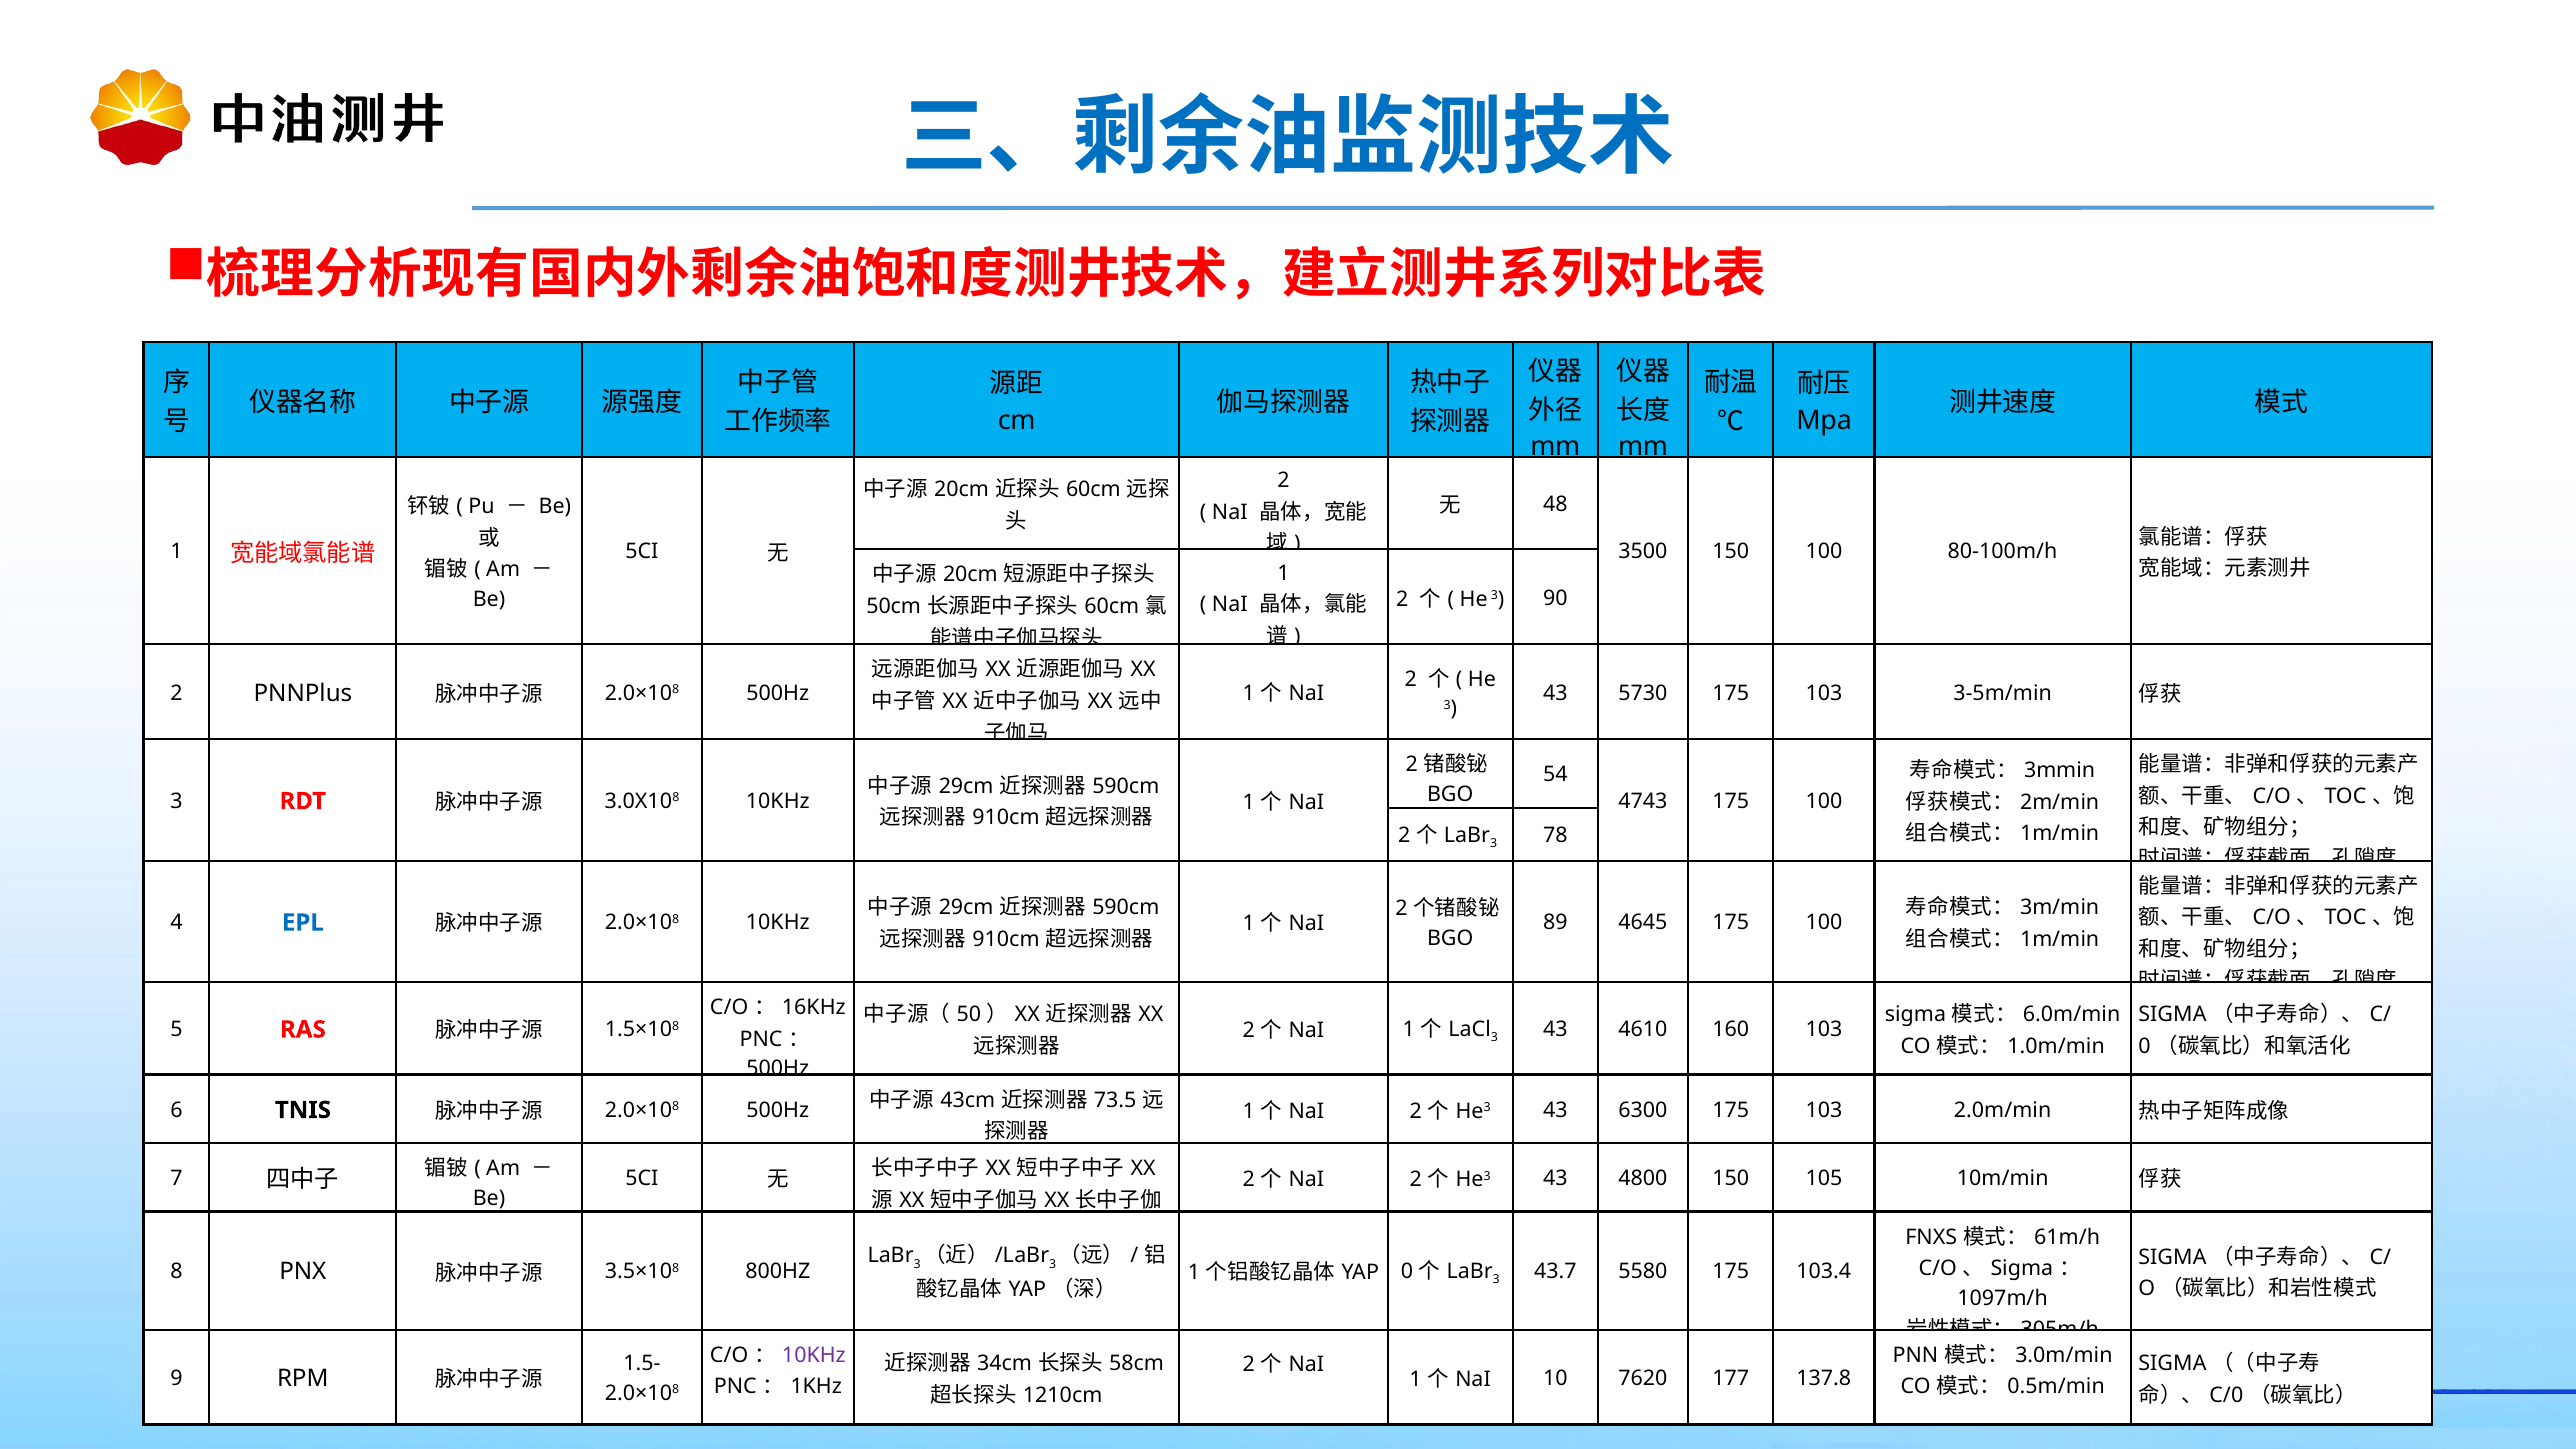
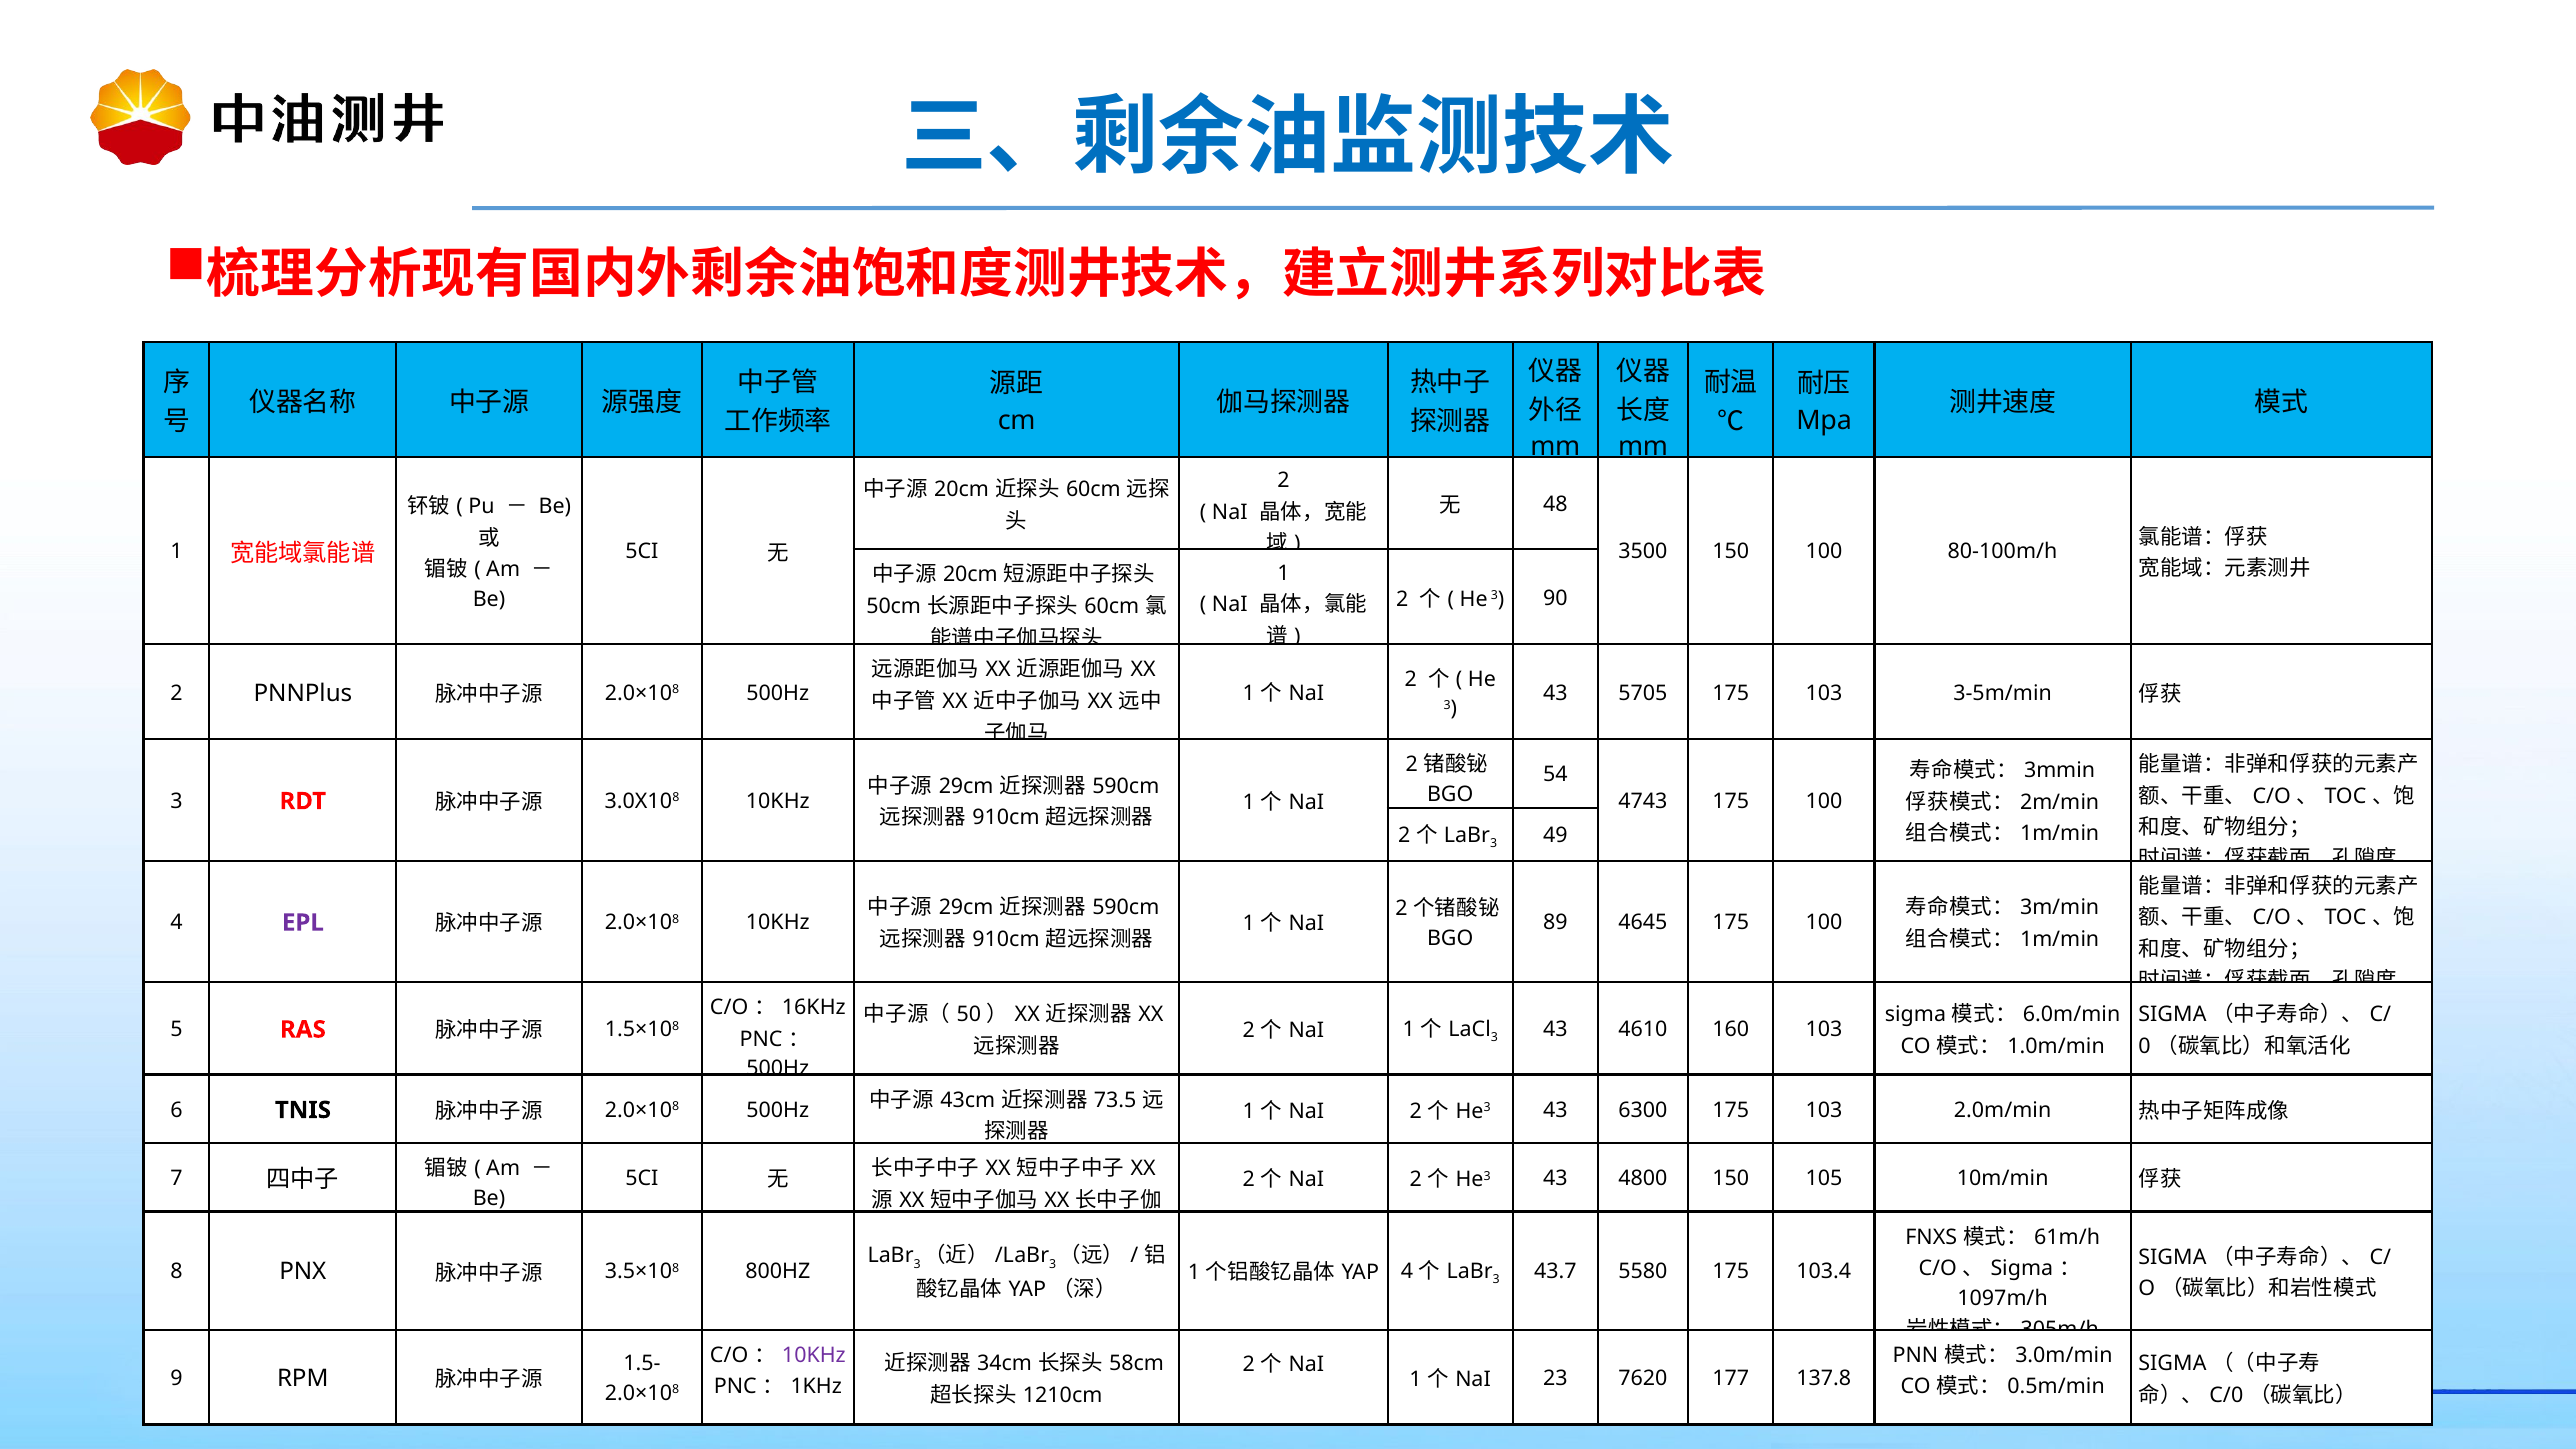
5730: 5730 -> 5705
78: 78 -> 49
EPL colour: blue -> purple
0 at (1407, 1272): 0 -> 4
10: 10 -> 23
